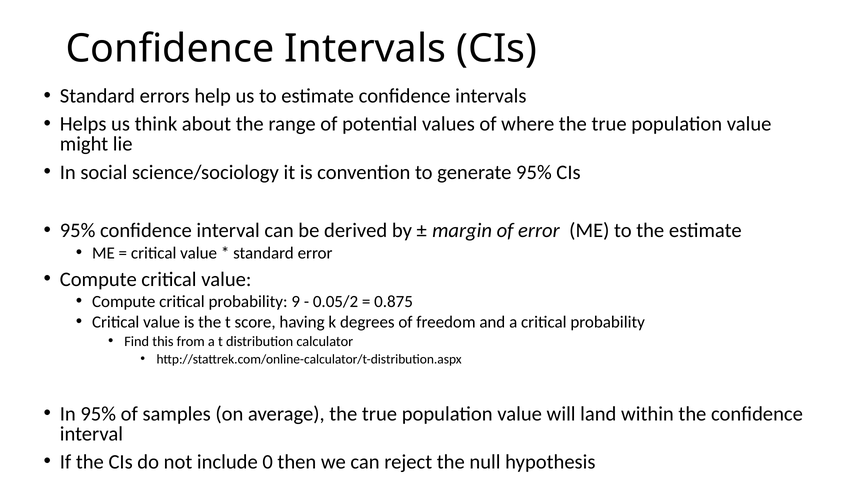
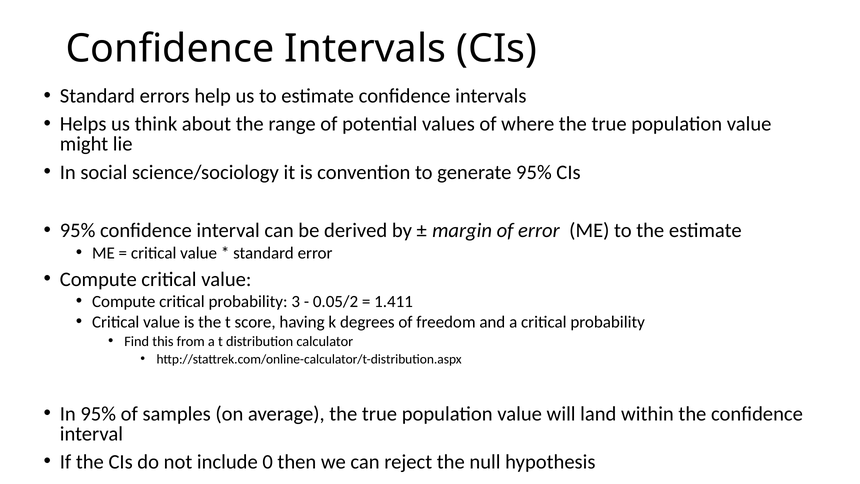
9: 9 -> 3
0.875: 0.875 -> 1.411
